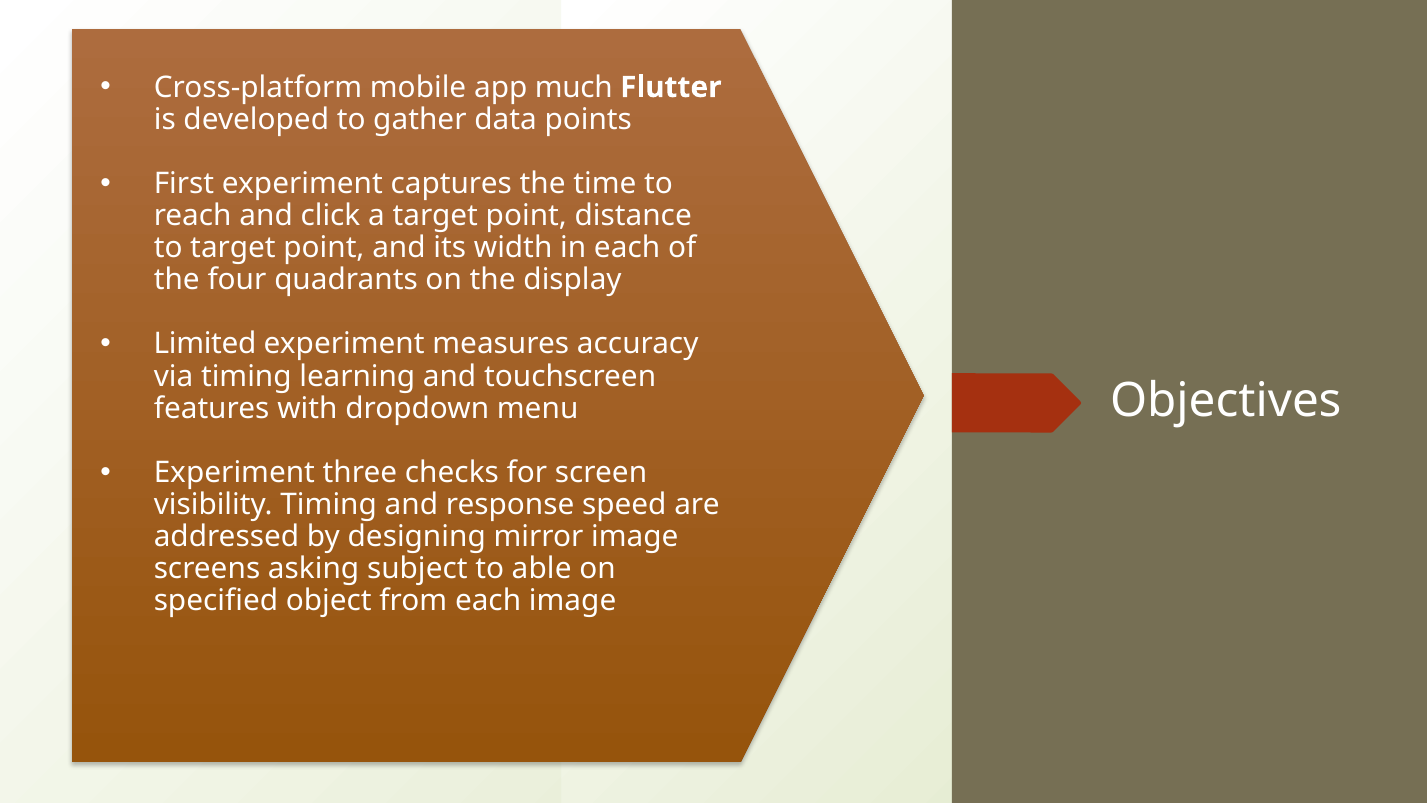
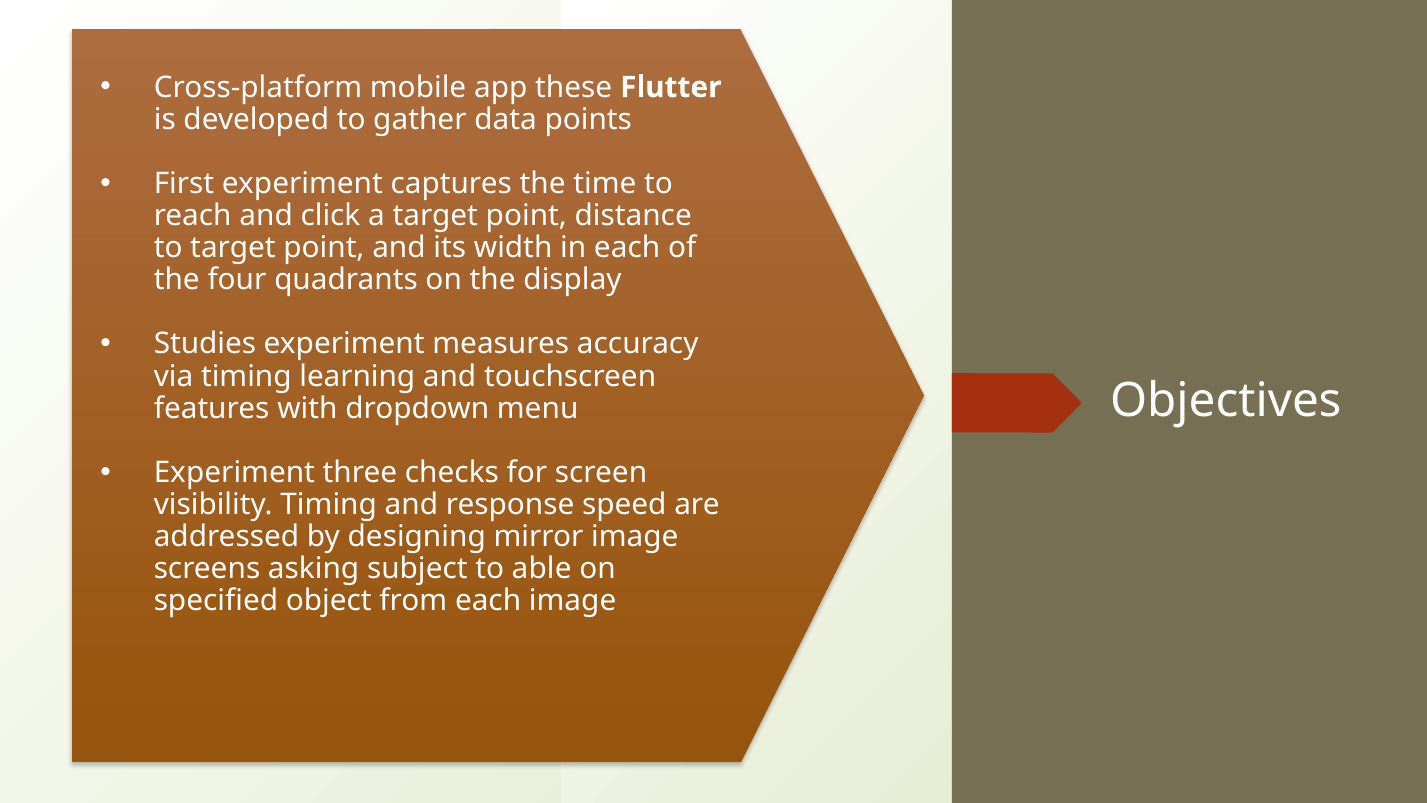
much: much -> these
Limited: Limited -> Studies
